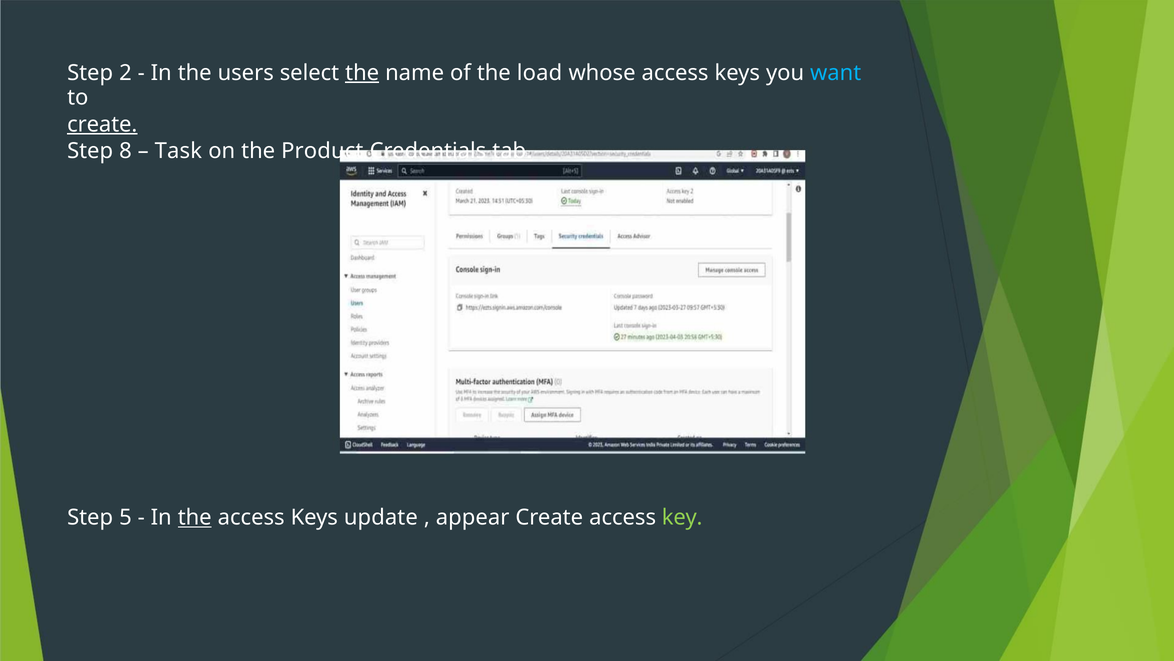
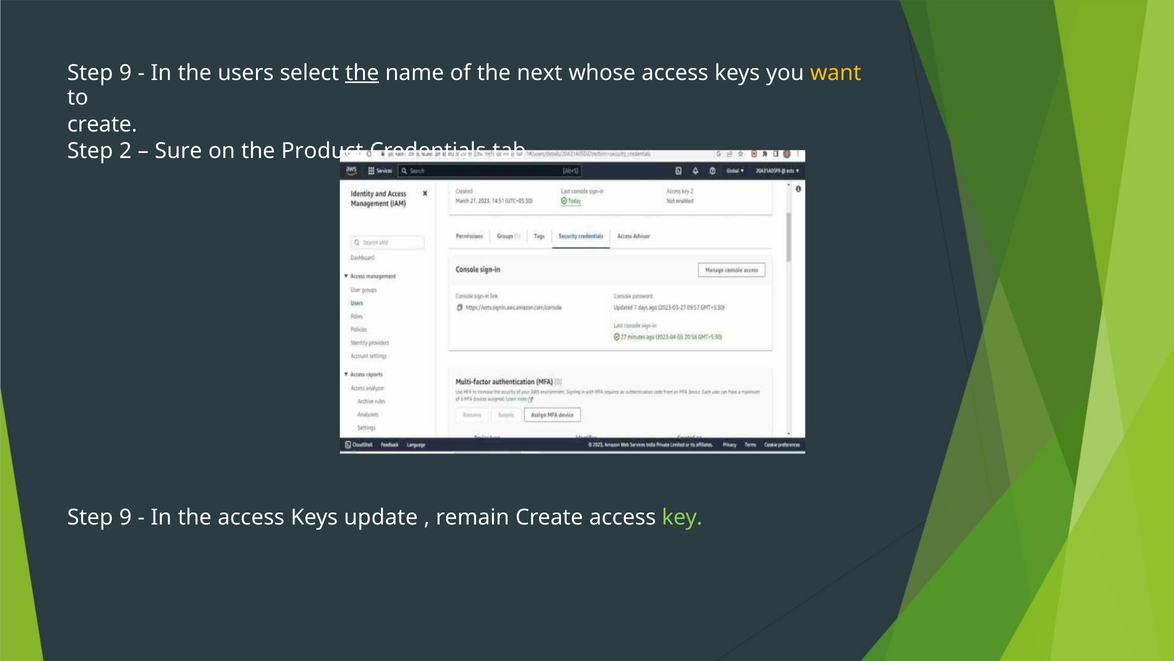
2 at (125, 73): 2 -> 9
load: load -> next
want colour: light blue -> yellow
create at (102, 124) underline: present -> none
8: 8 -> 2
Task: Task -> Sure
5 at (125, 517): 5 -> 9
the at (195, 517) underline: present -> none
appear: appear -> remain
